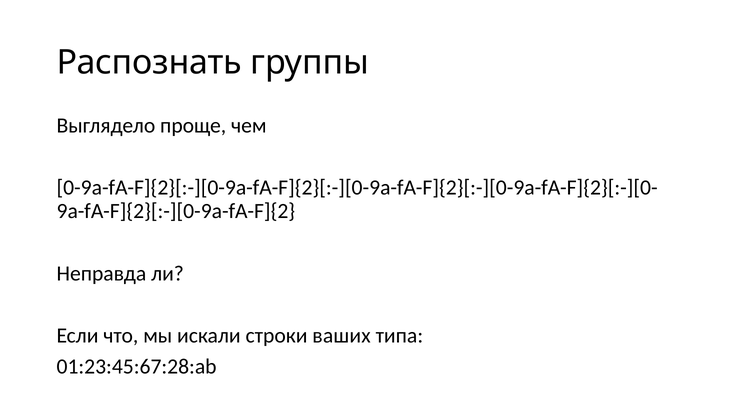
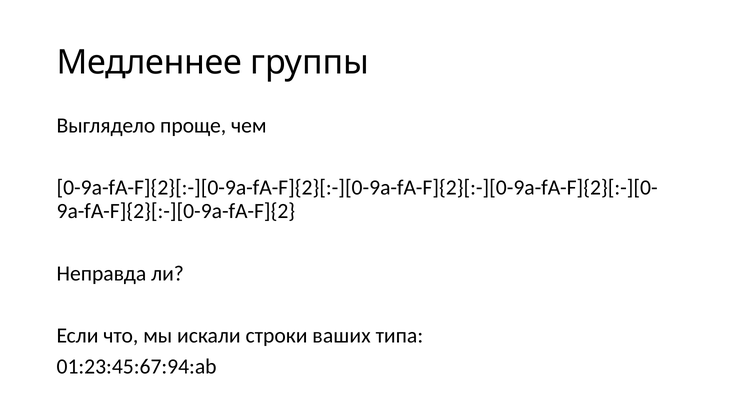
Распознать: Распознать -> Медленнее
01:23:45:67:28:ab: 01:23:45:67:28:ab -> 01:23:45:67:94:ab
